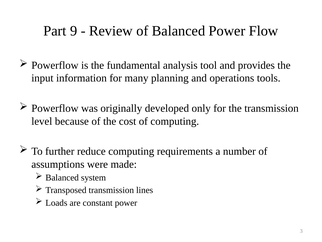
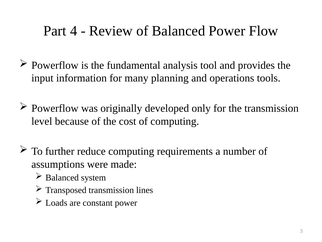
9: 9 -> 4
